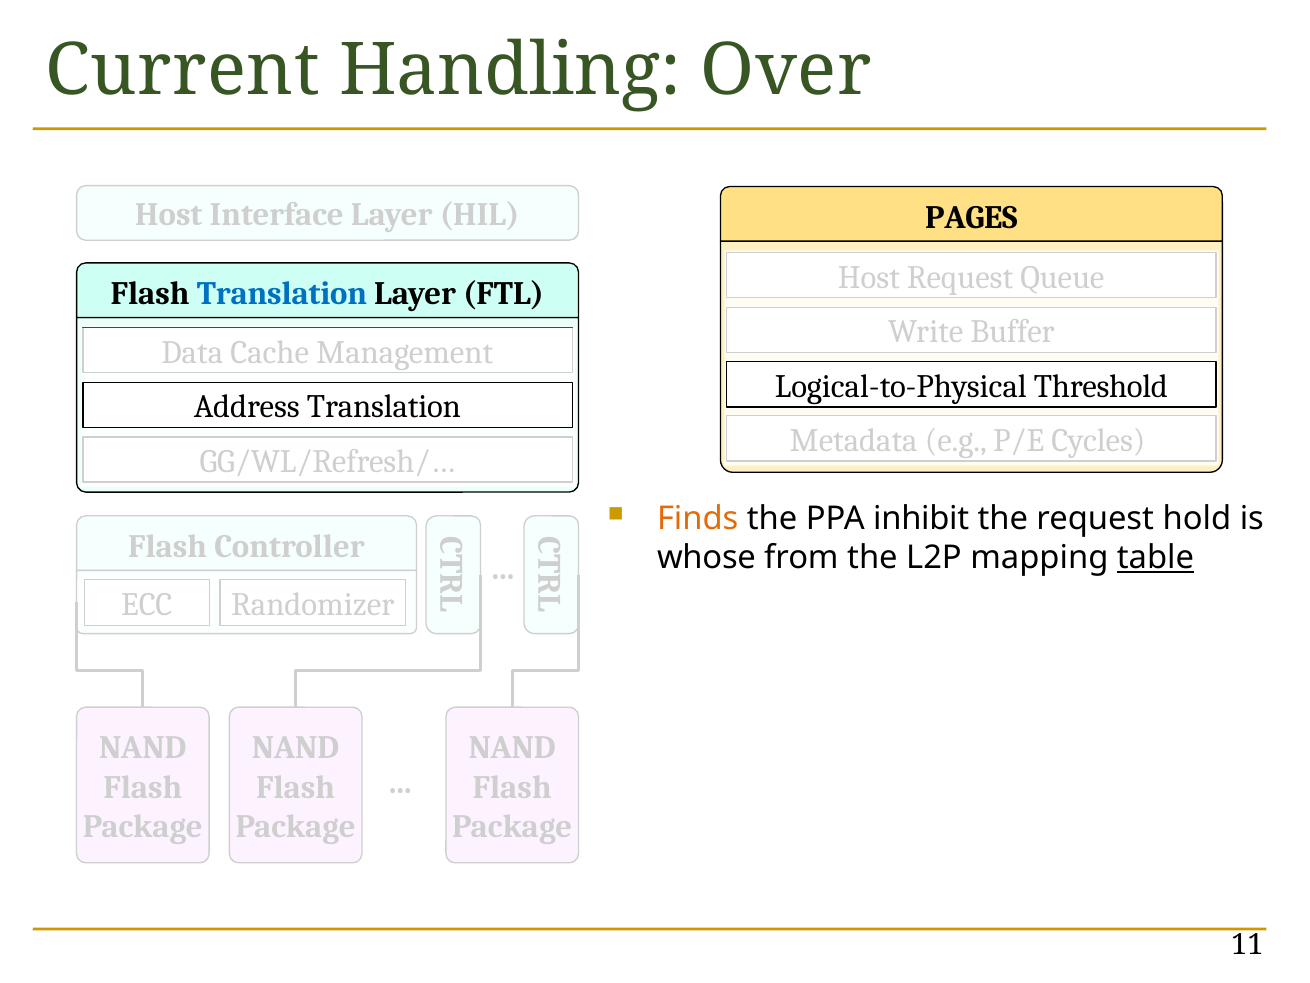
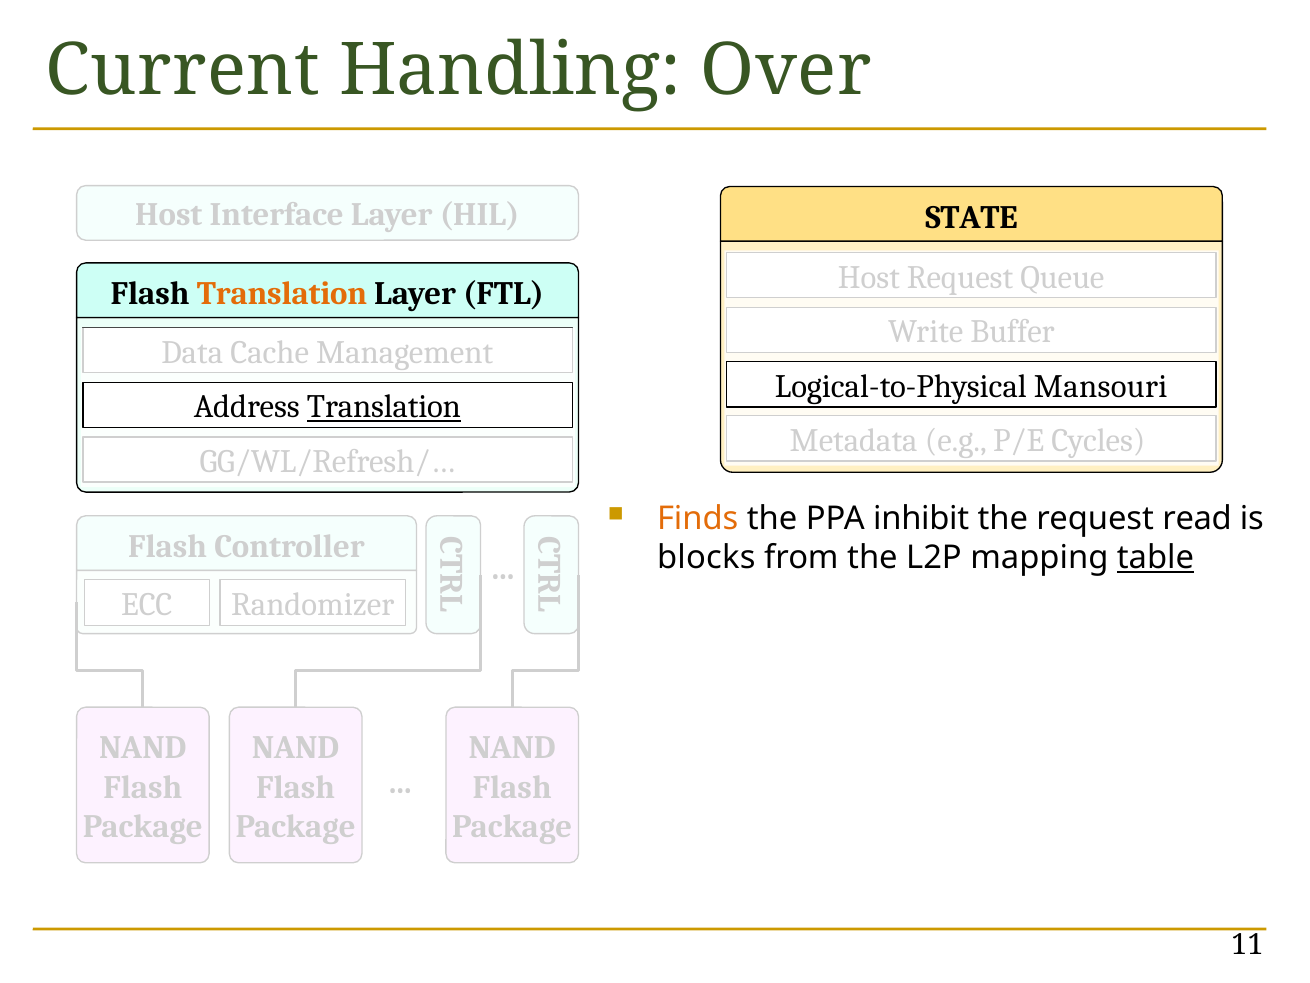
PAGES: PAGES -> STATE
Translation at (282, 294) colour: blue -> orange
Threshold: Threshold -> Mansouri
Translation at (384, 407) underline: none -> present
hold: hold -> read
whose: whose -> blocks
